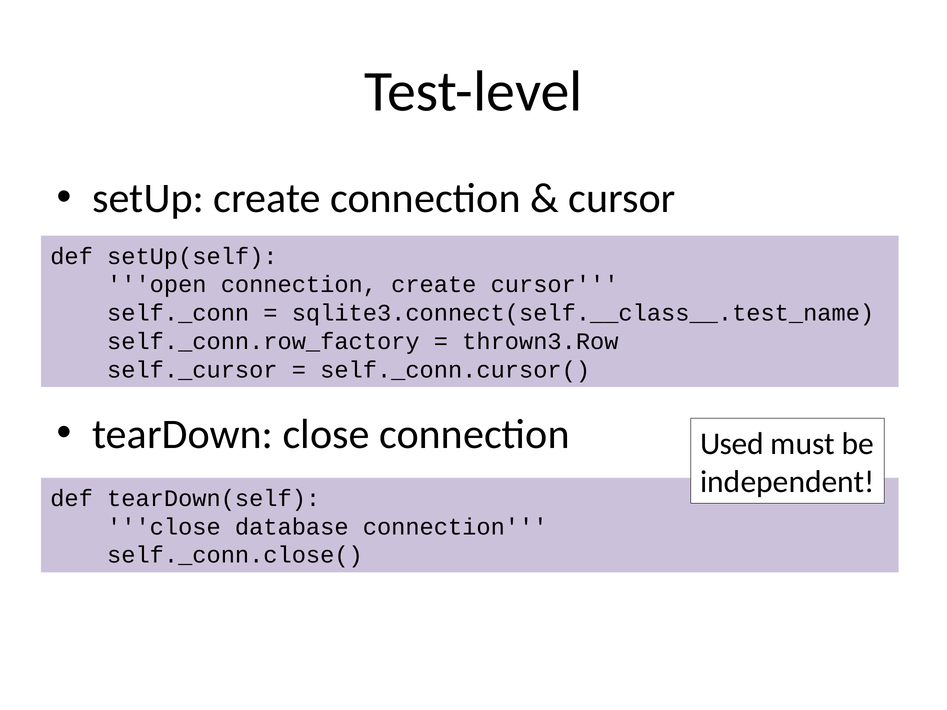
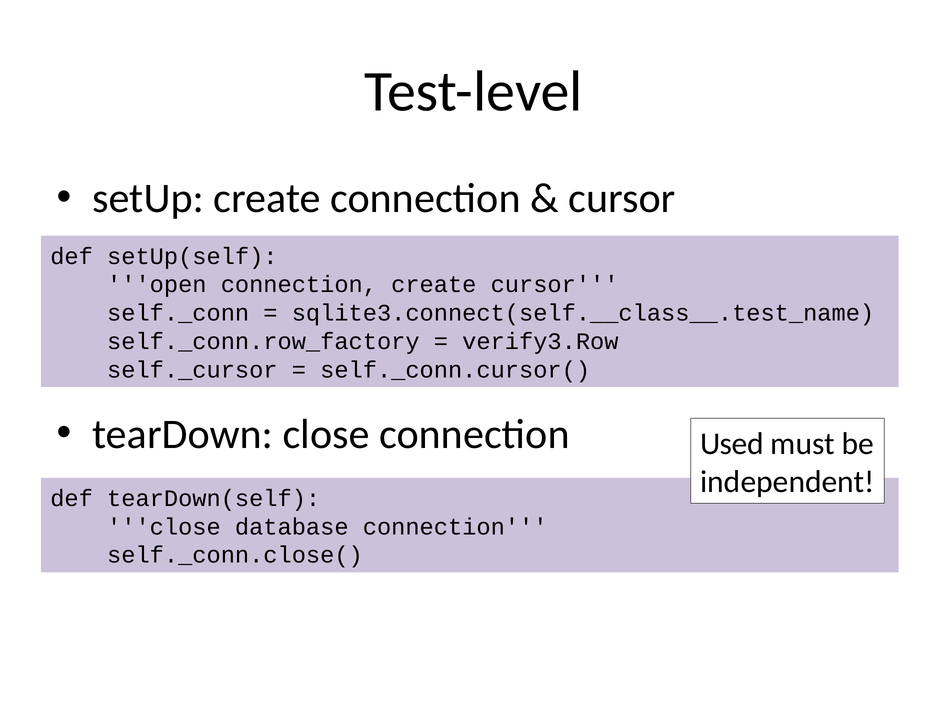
thrown3.Row: thrown3.Row -> verify3.Row
